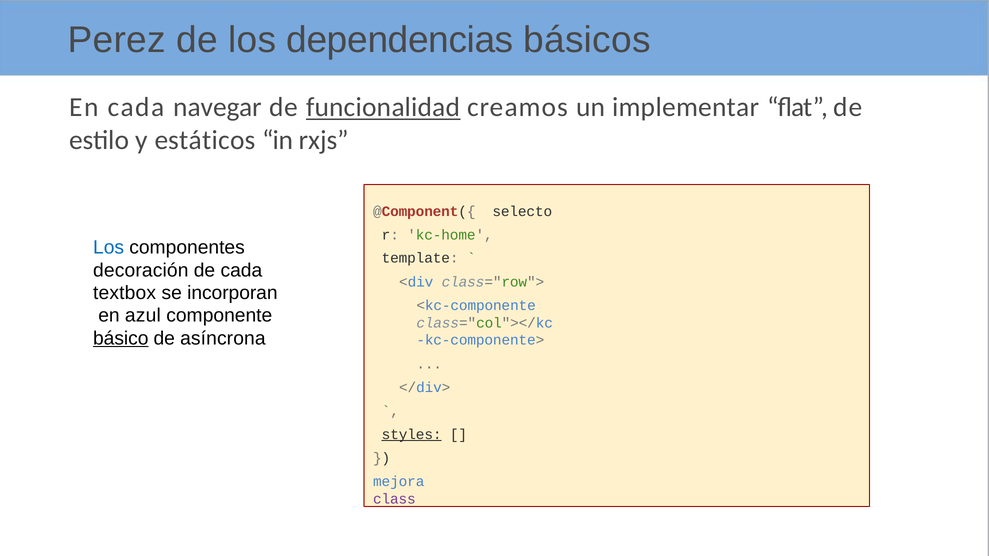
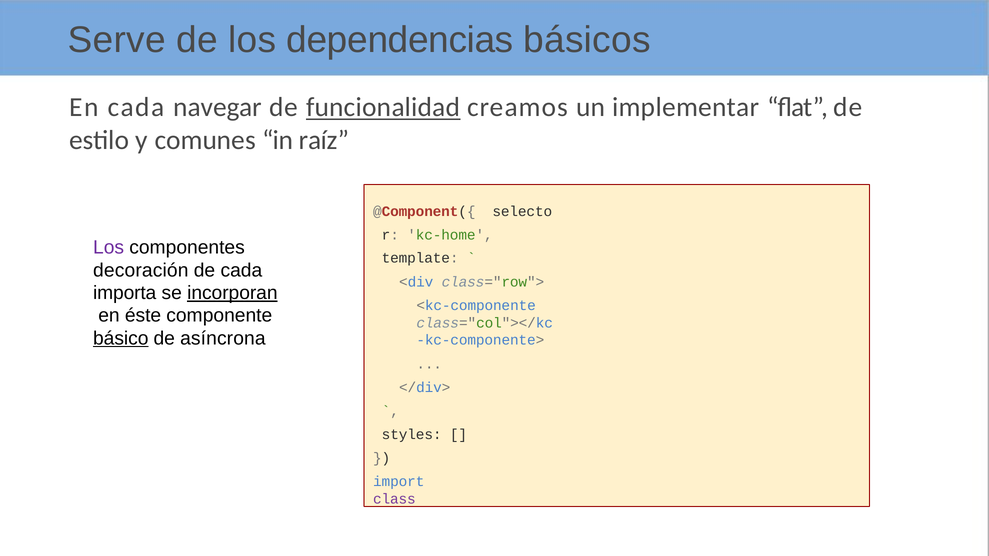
Perez: Perez -> Serve
estáticos: estáticos -> comunes
rxjs: rxjs -> raíz
Los at (109, 248) colour: blue -> purple
textbox: textbox -> importa
incorporan underline: none -> present
azul: azul -> éste
styles underline: present -> none
mejora: mejora -> import
